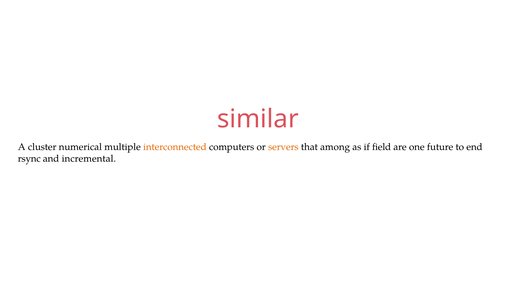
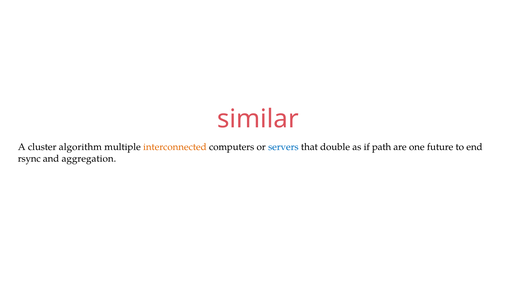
numerical: numerical -> algorithm
servers colour: orange -> blue
among: among -> double
field: field -> path
incremental: incremental -> aggregation
